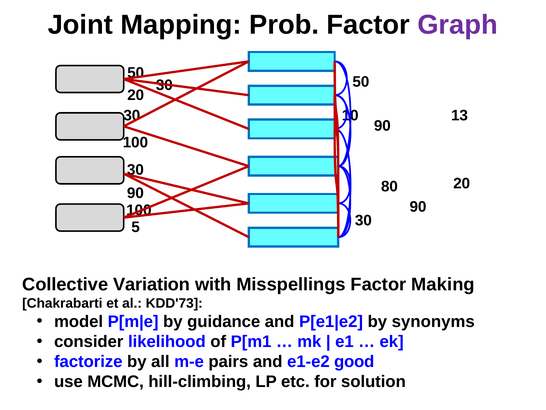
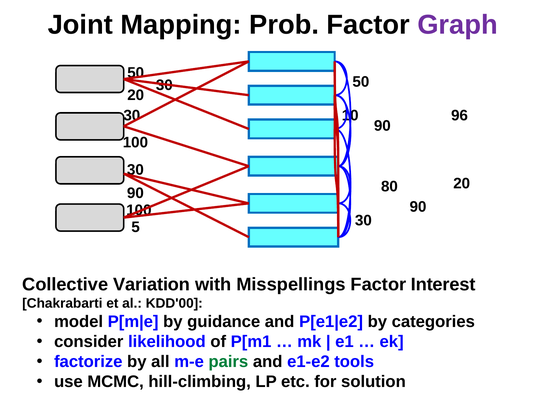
13: 13 -> 96
Making: Making -> Interest
KDD'73: KDD'73 -> KDD'00
synonyms: synonyms -> categories
pairs colour: black -> green
good: good -> tools
